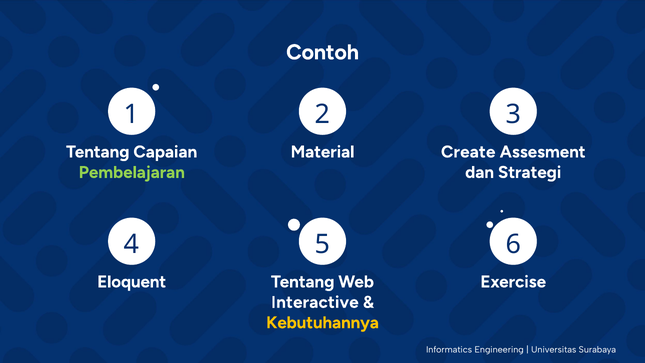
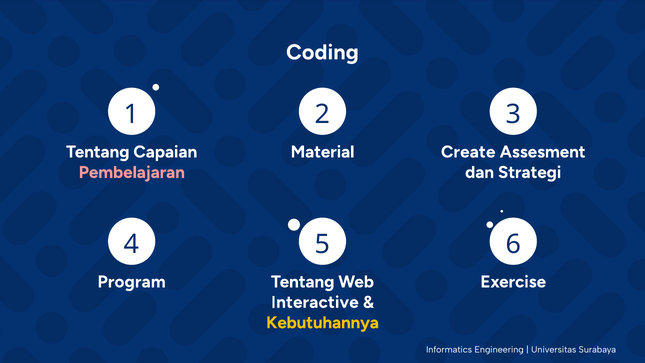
Contoh: Contoh -> Coding
Pembelajaran colour: light green -> pink
Eloquent: Eloquent -> Program
